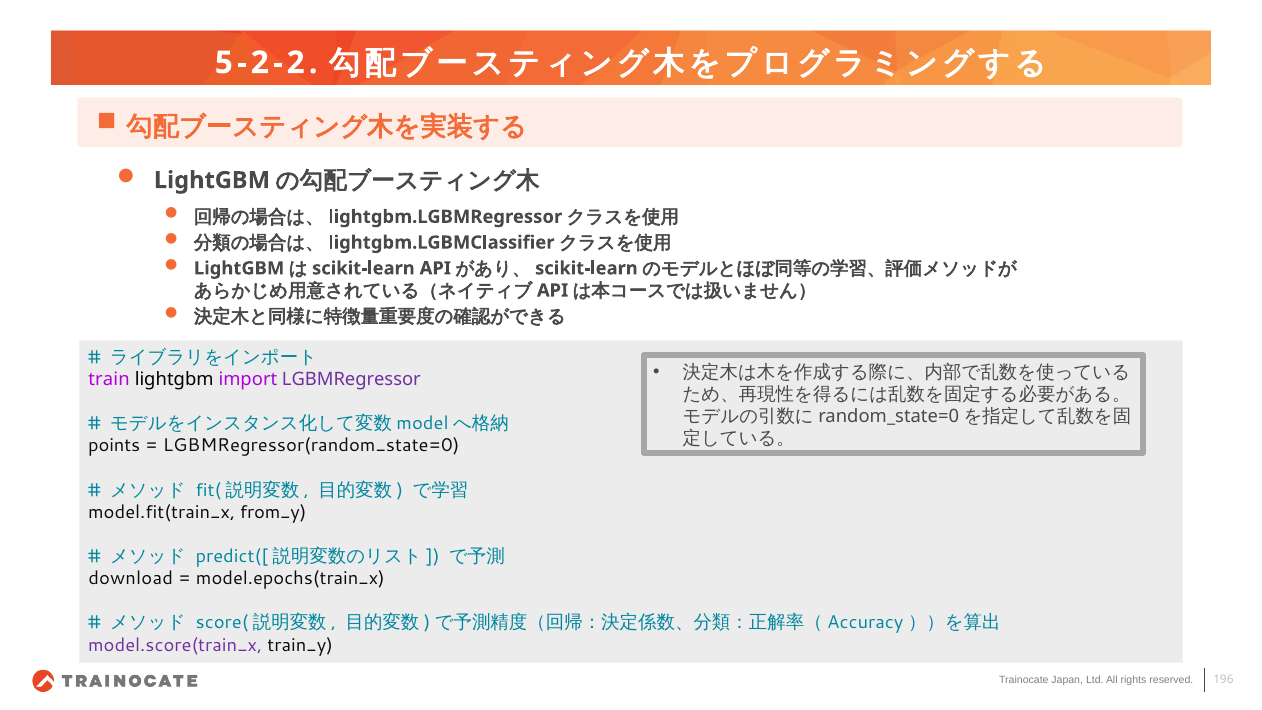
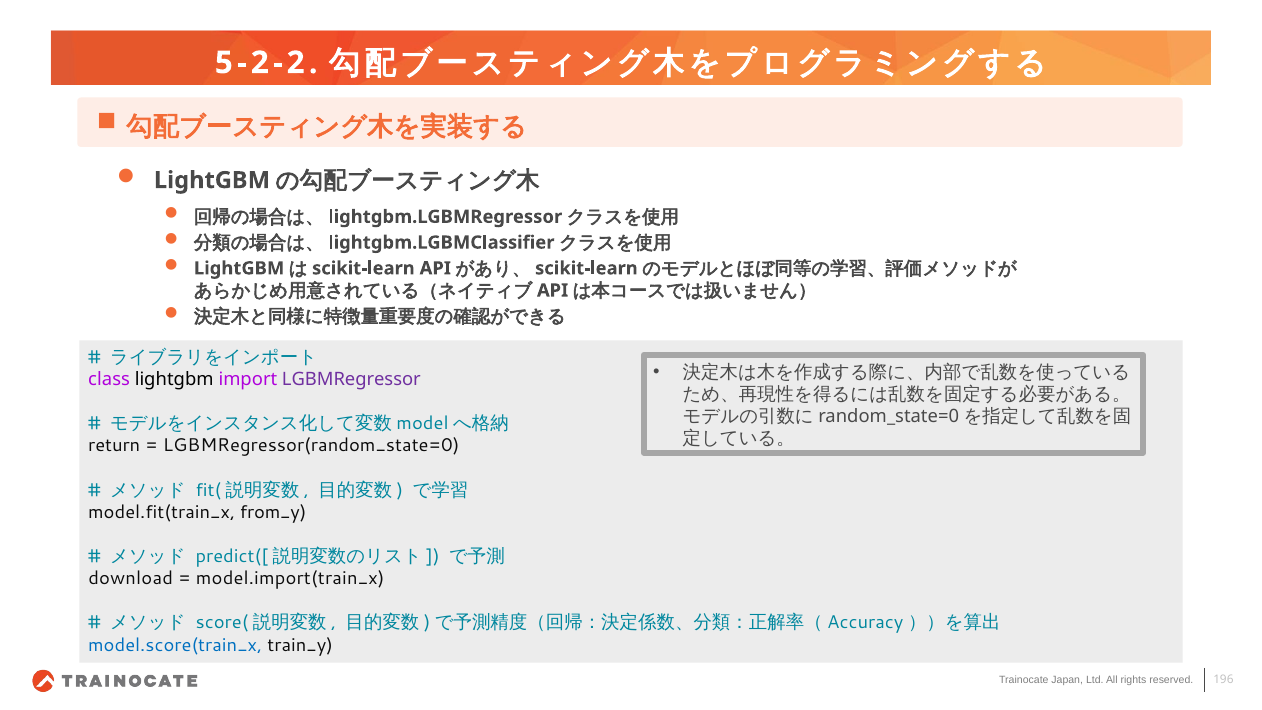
train: train -> class
points: points -> return
model.epochs(train_x: model.epochs(train_x -> model.import(train_x
model.score(train_x colour: purple -> blue
